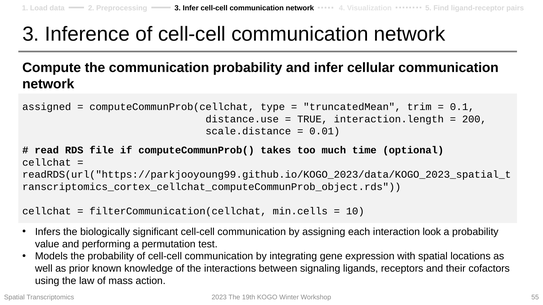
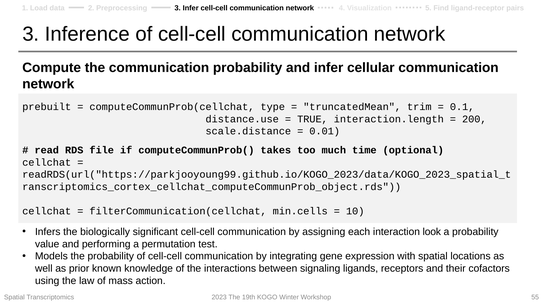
assigned: assigned -> prebuilt
